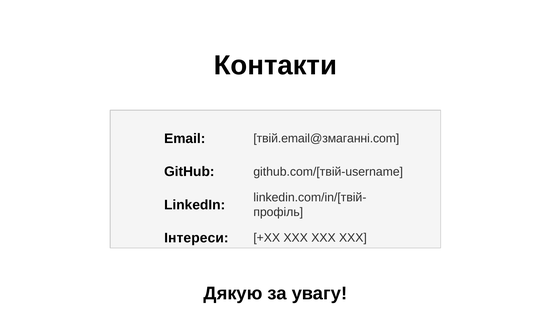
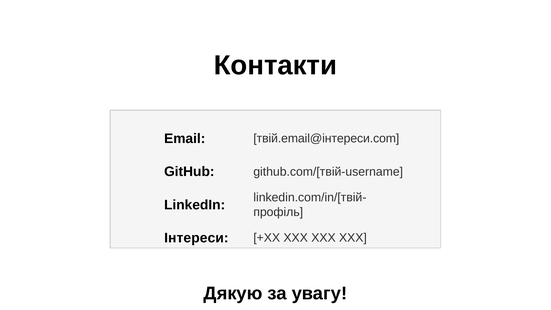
твій.email@змаганні.com: твій.email@змаганні.com -> твій.email@інтереси.com
